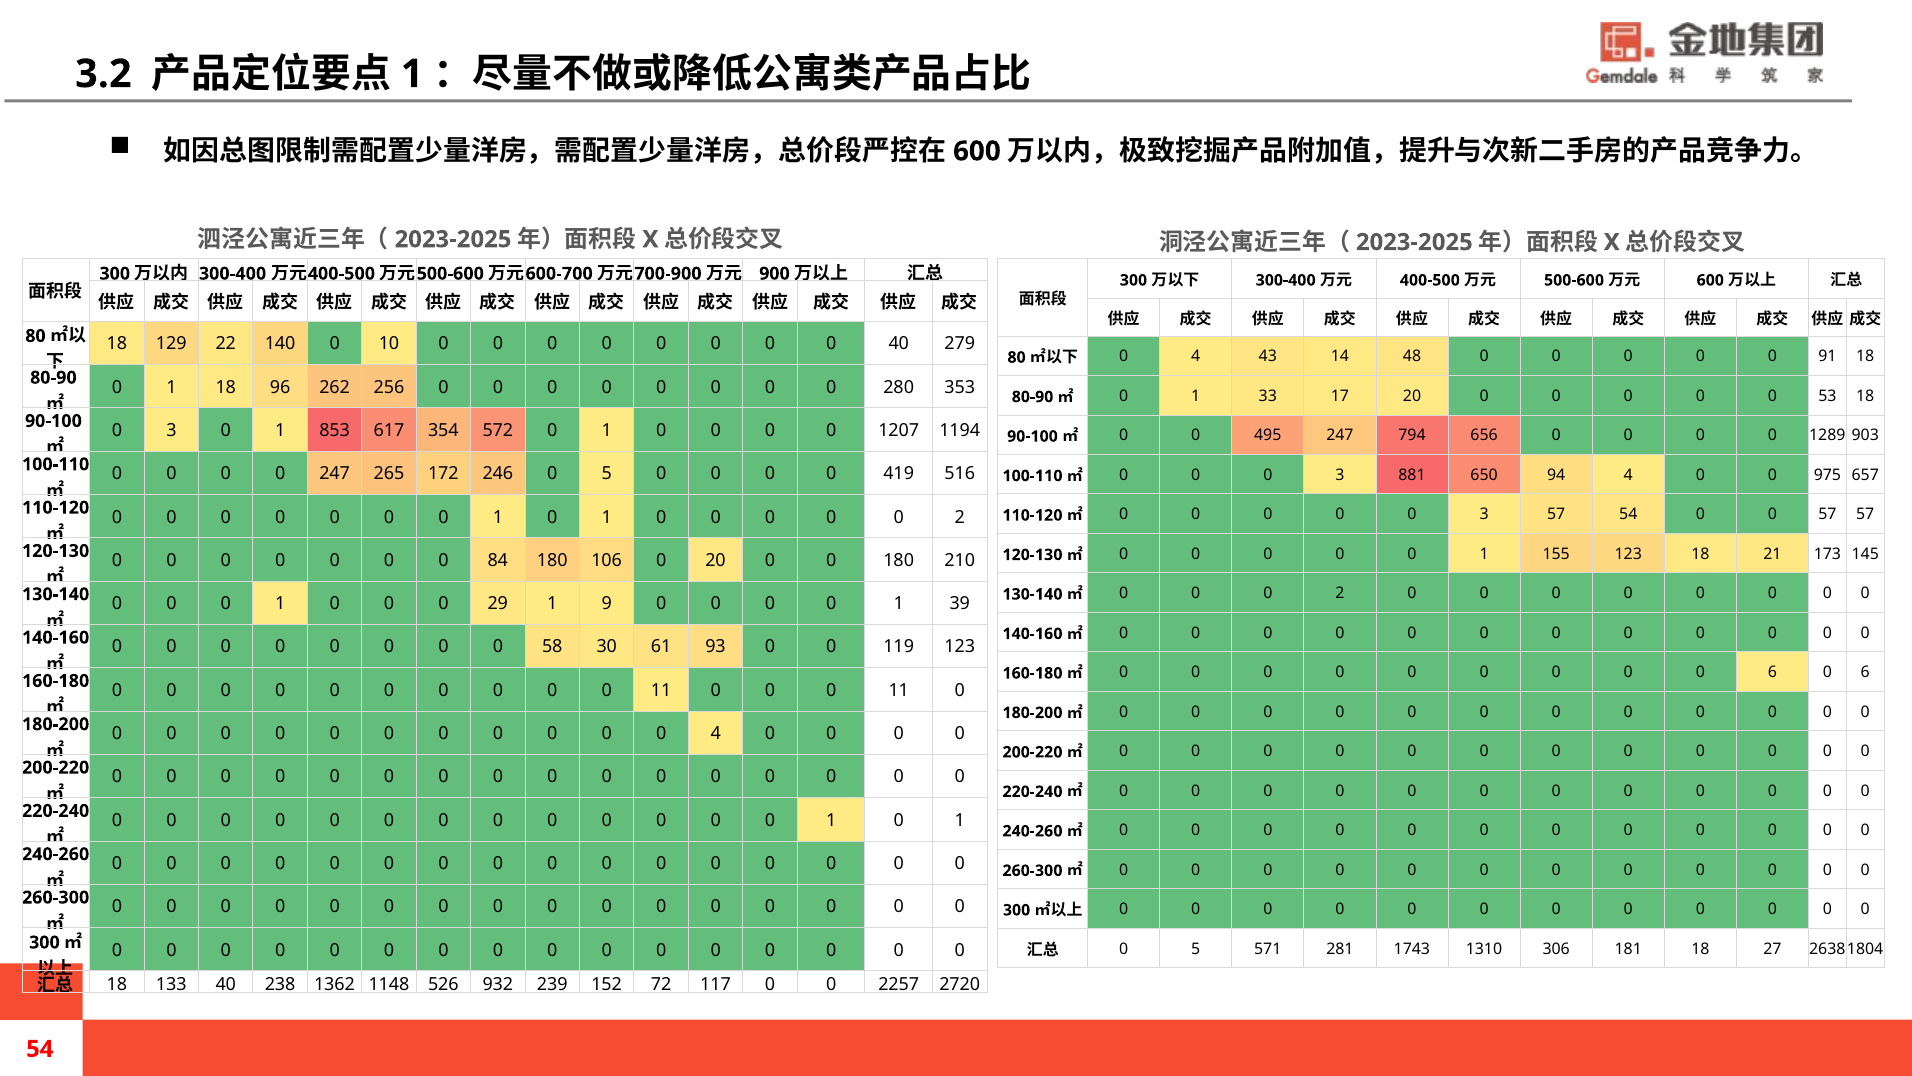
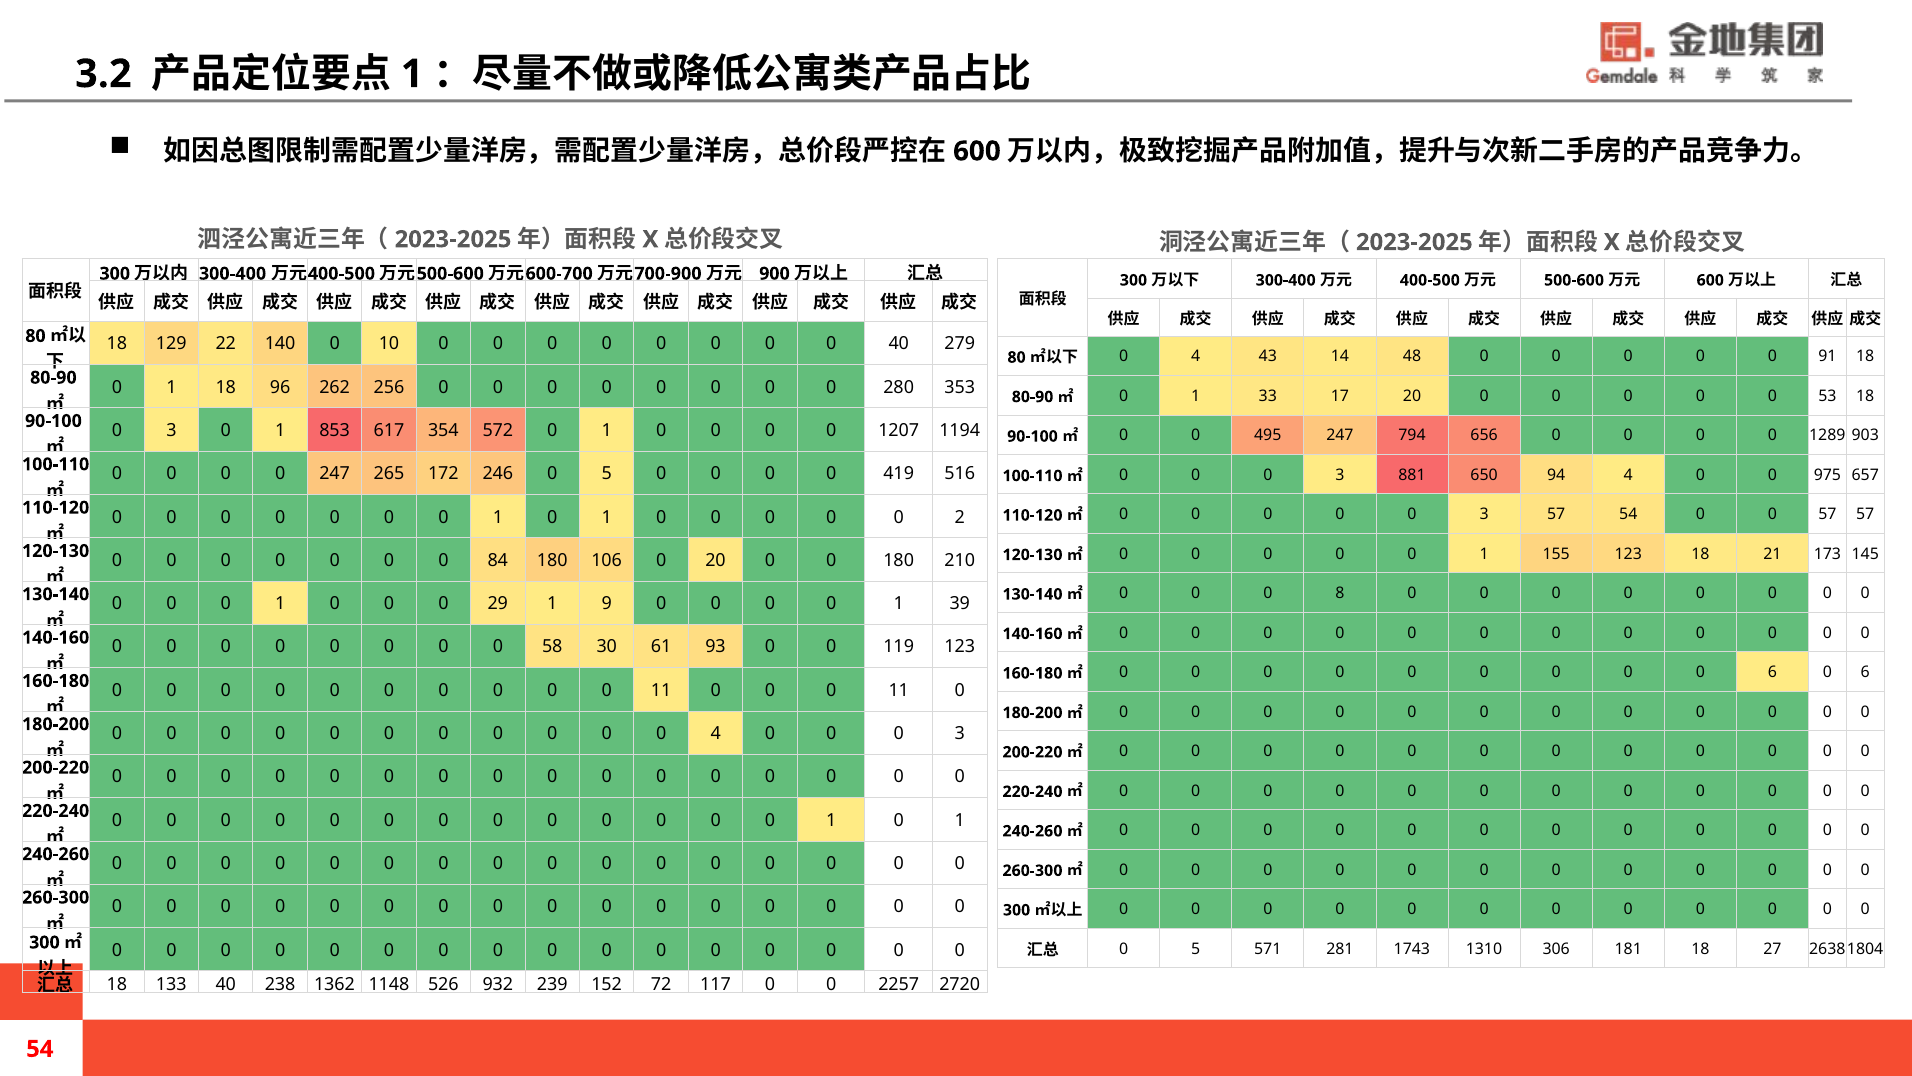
2 at (1340, 593): 2 -> 8
0 at (960, 733): 0 -> 3
